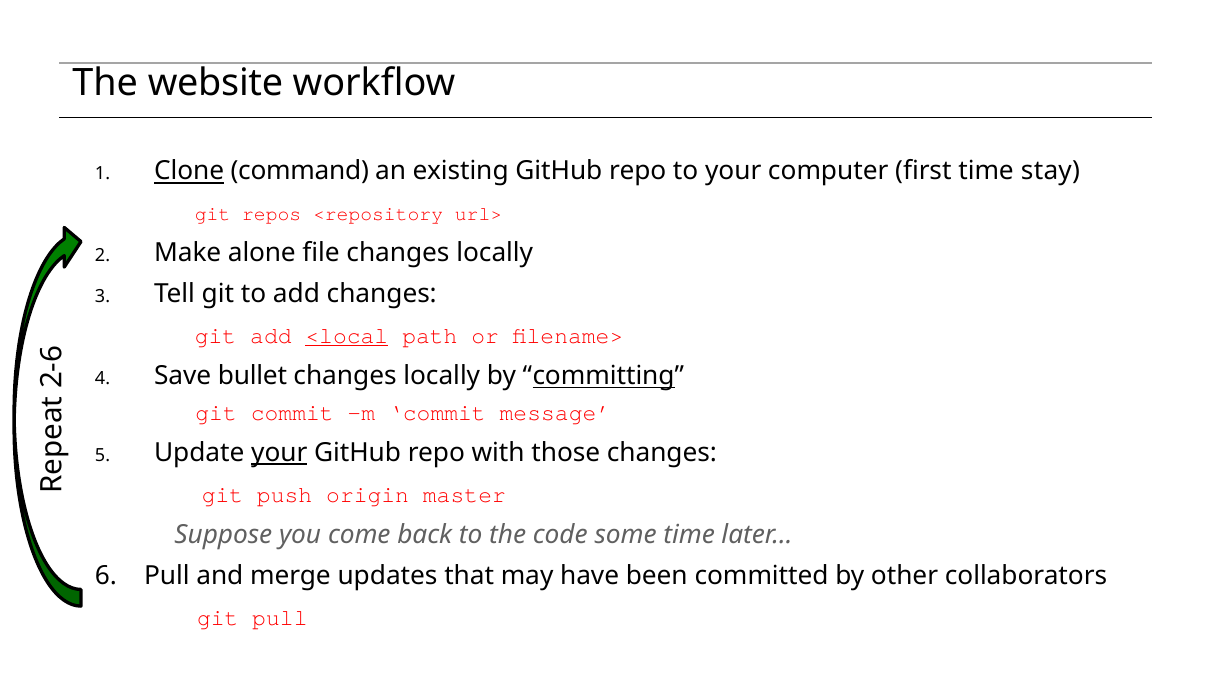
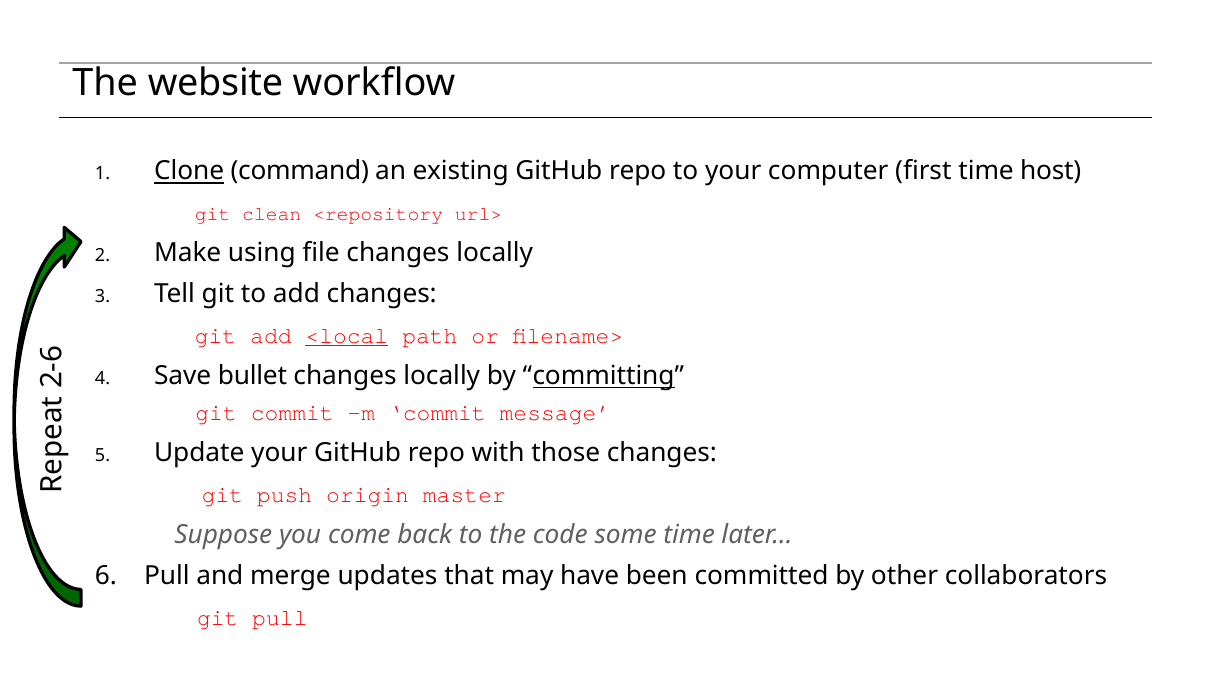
stay: stay -> host
repos: repos -> clean
alone: alone -> using
your at (279, 453) underline: present -> none
